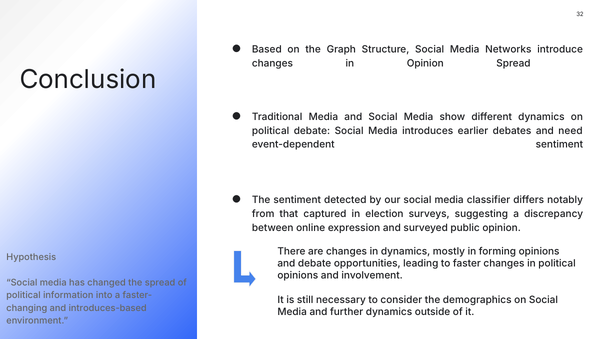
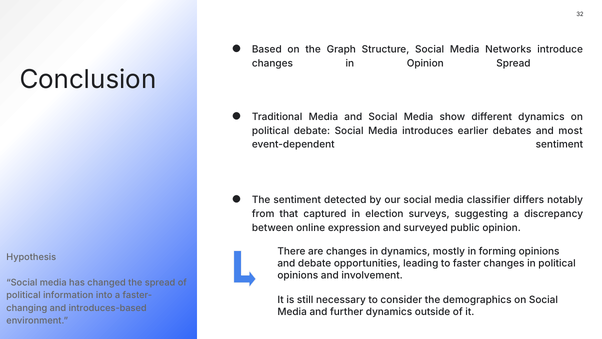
need: need -> most
